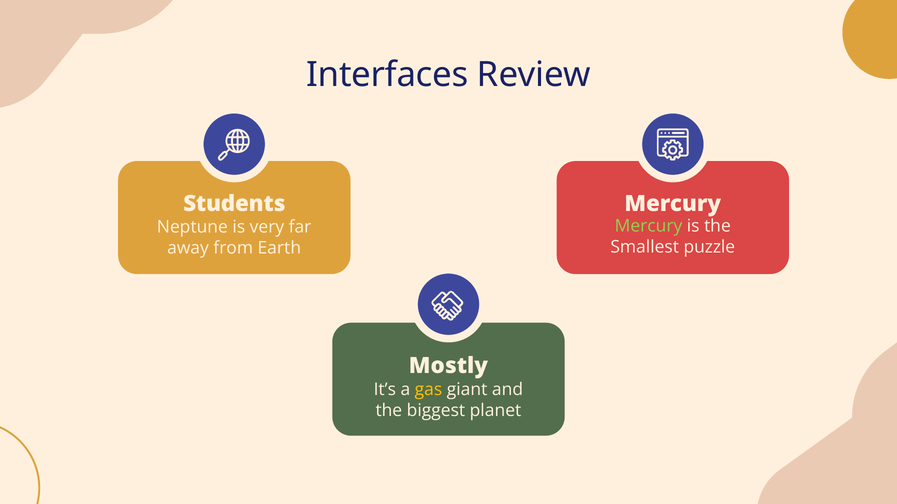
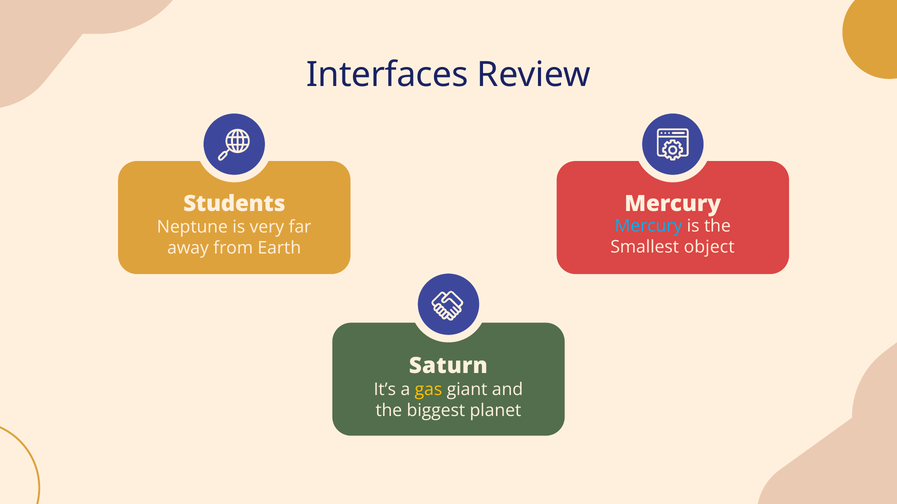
Mercury at (648, 226) colour: light green -> light blue
puzzle: puzzle -> object
Mostly: Mostly -> Saturn
